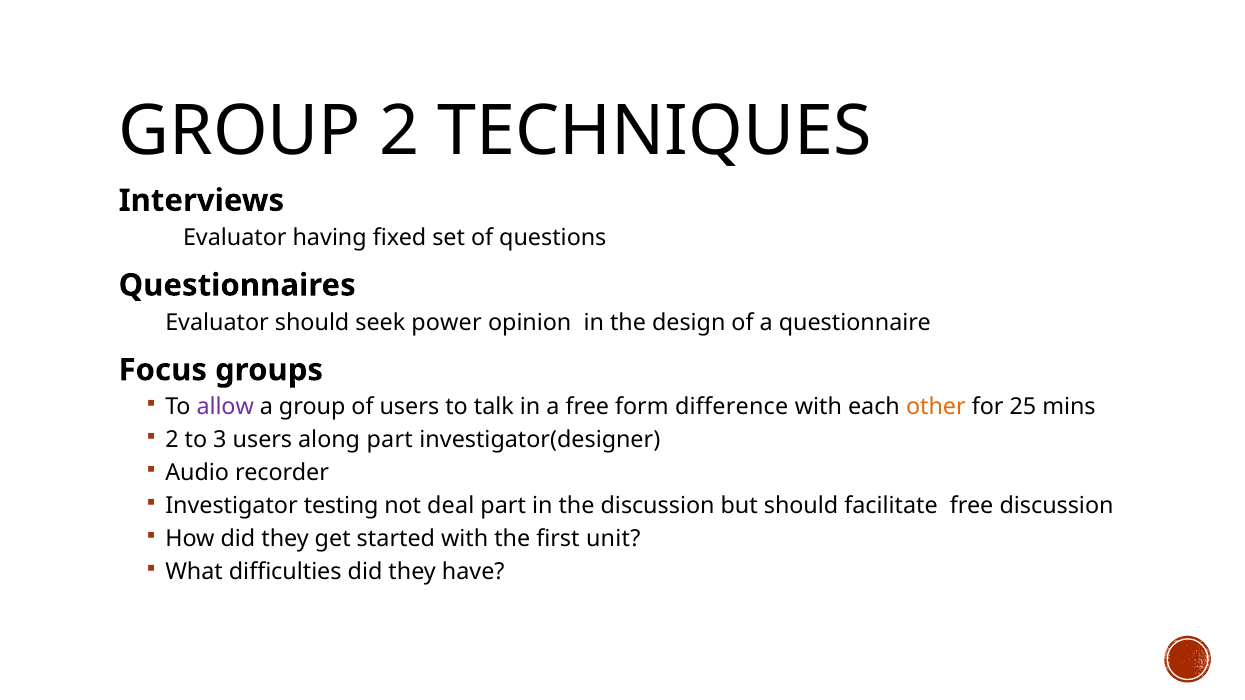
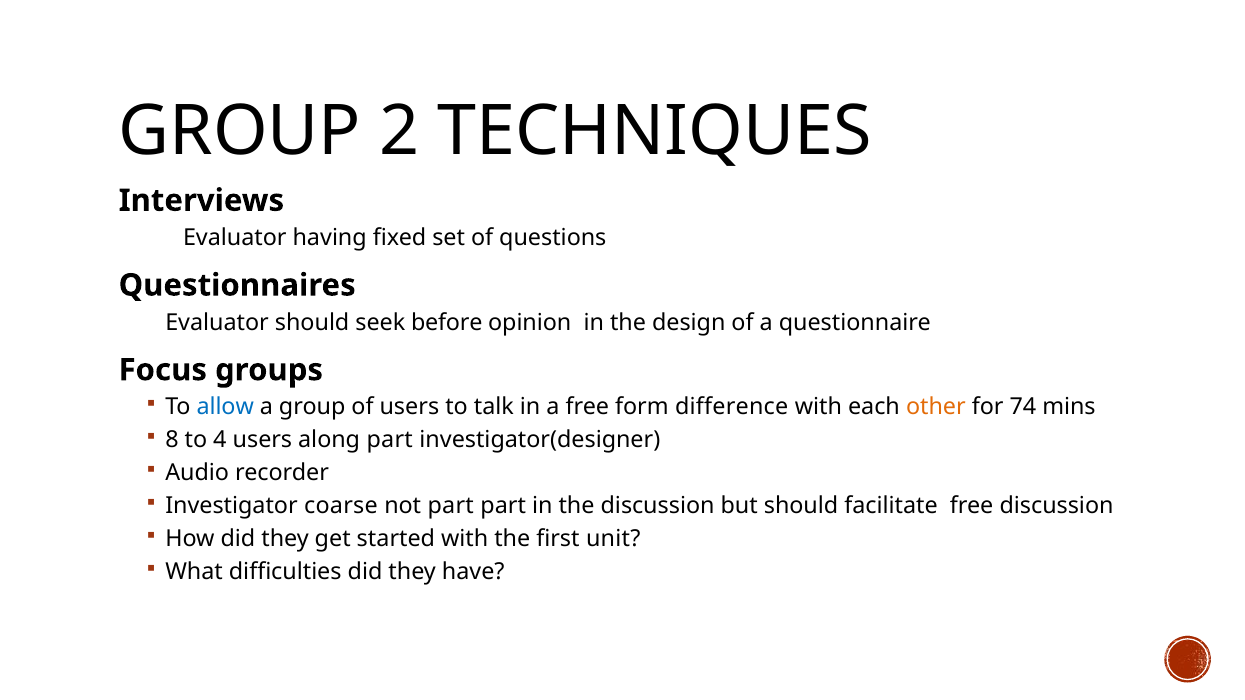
power: power -> before
allow colour: purple -> blue
25: 25 -> 74
2 at (172, 440): 2 -> 8
3: 3 -> 4
testing: testing -> coarse
not deal: deal -> part
